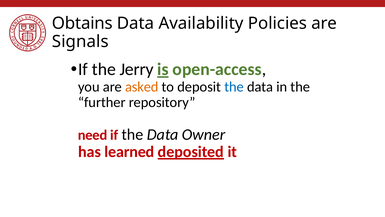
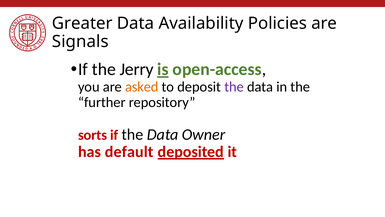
Obtains: Obtains -> Greater
the at (234, 87) colour: blue -> purple
need: need -> sorts
learned: learned -> default
